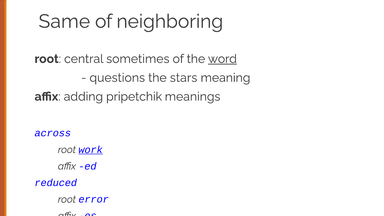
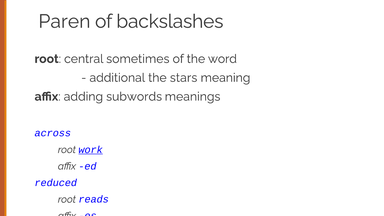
Same: Same -> Paren
neighboring: neighboring -> backslashes
word underline: present -> none
questions: questions -> additional
pripetchik: pripetchik -> subwords
error: error -> reads
